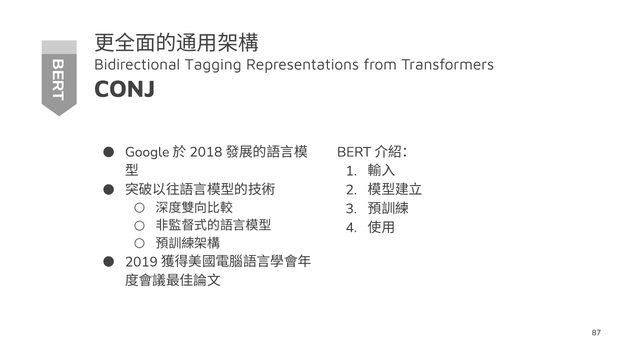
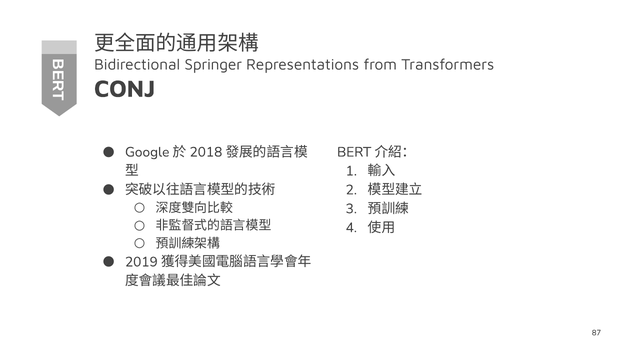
Tagging: Tagging -> Springer
